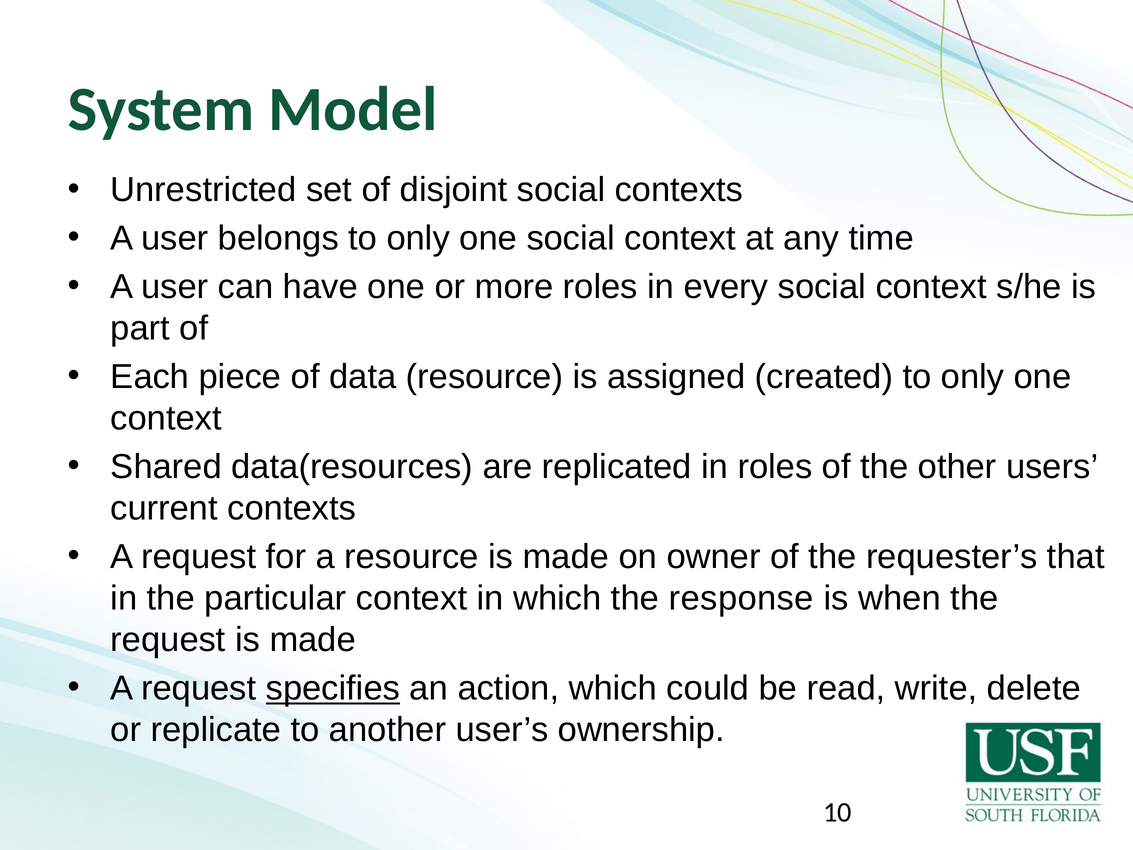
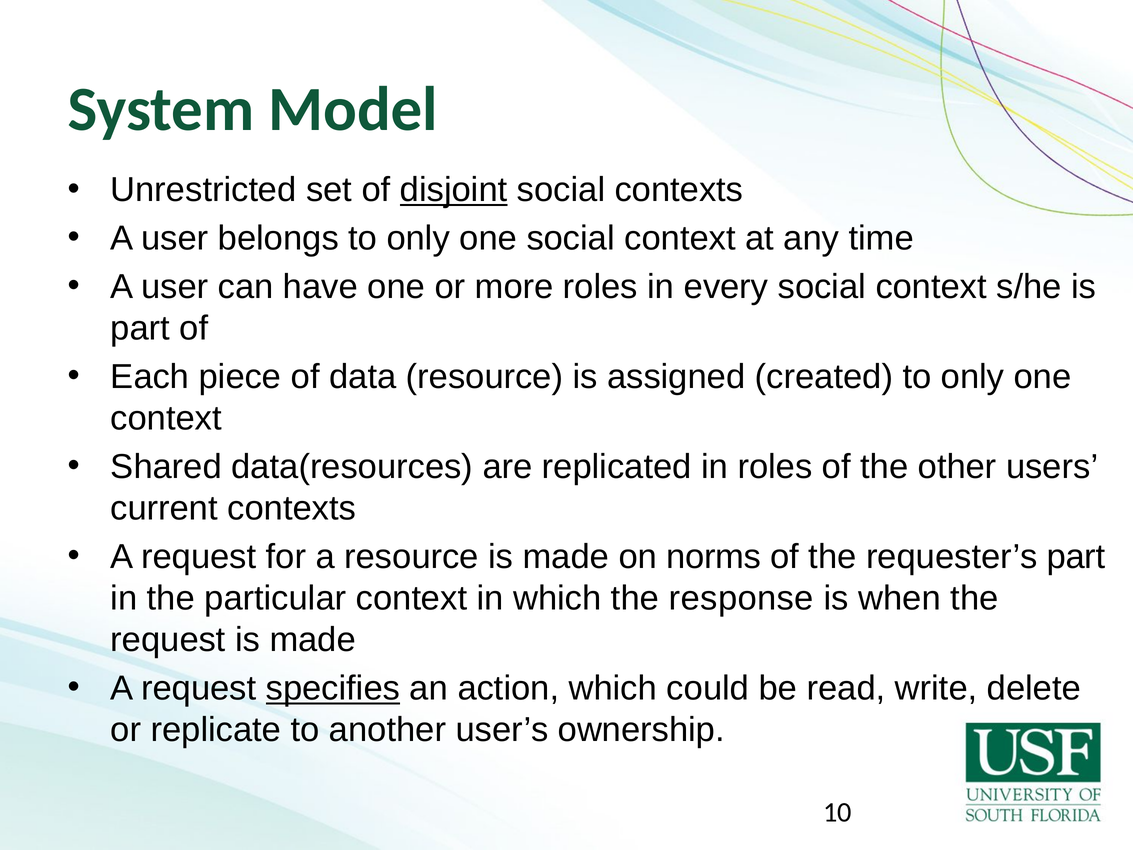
disjoint underline: none -> present
owner: owner -> norms
requester’s that: that -> part
